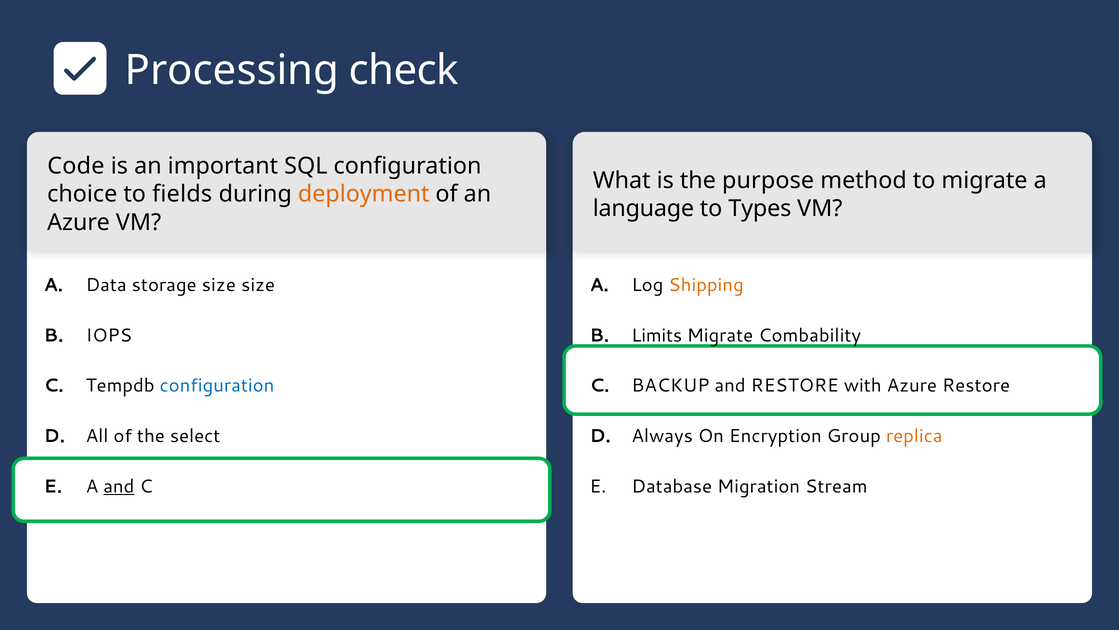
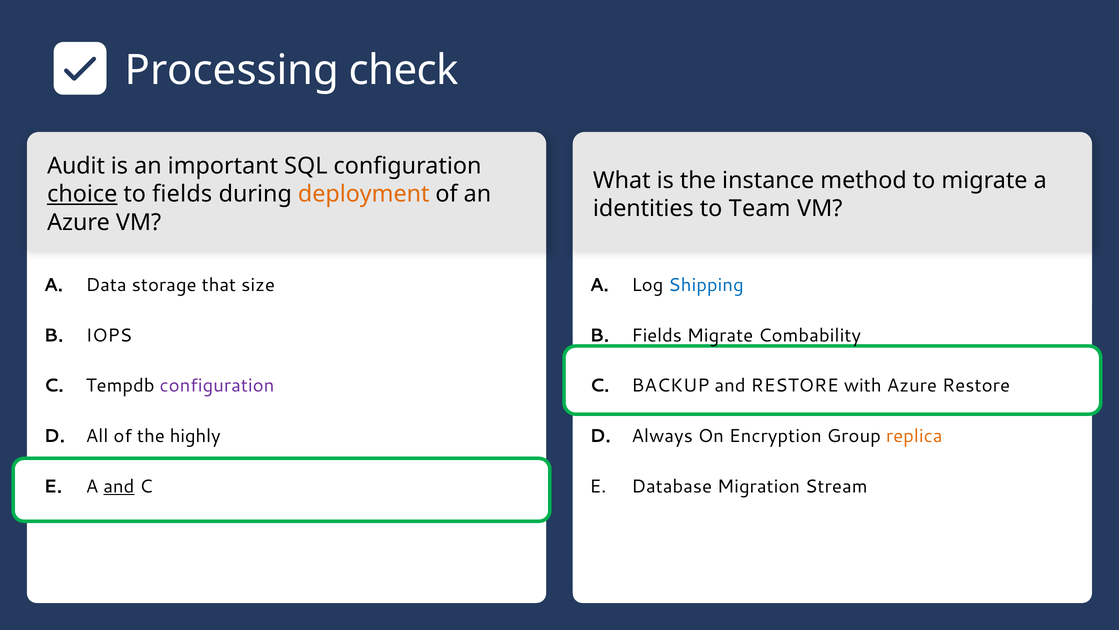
Code: Code -> Audit
purpose: purpose -> instance
choice underline: none -> present
language: language -> identities
Types: Types -> Team
storage size: size -> that
Shipping colour: orange -> blue
Limits at (657, 335): Limits -> Fields
configuration at (217, 385) colour: blue -> purple
select: select -> highly
